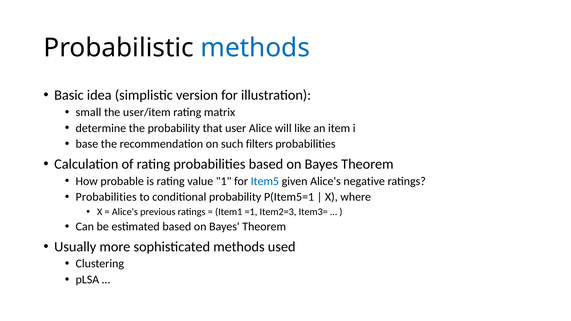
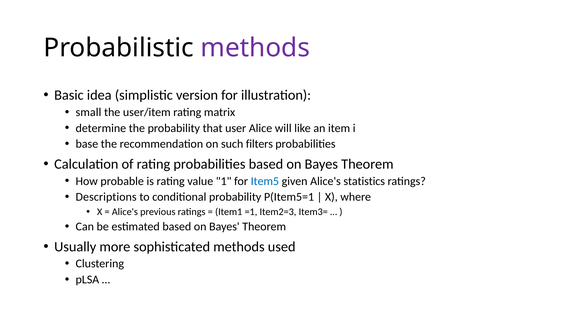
methods at (255, 48) colour: blue -> purple
negative: negative -> statistics
Probabilities at (106, 197): Probabilities -> Descriptions
